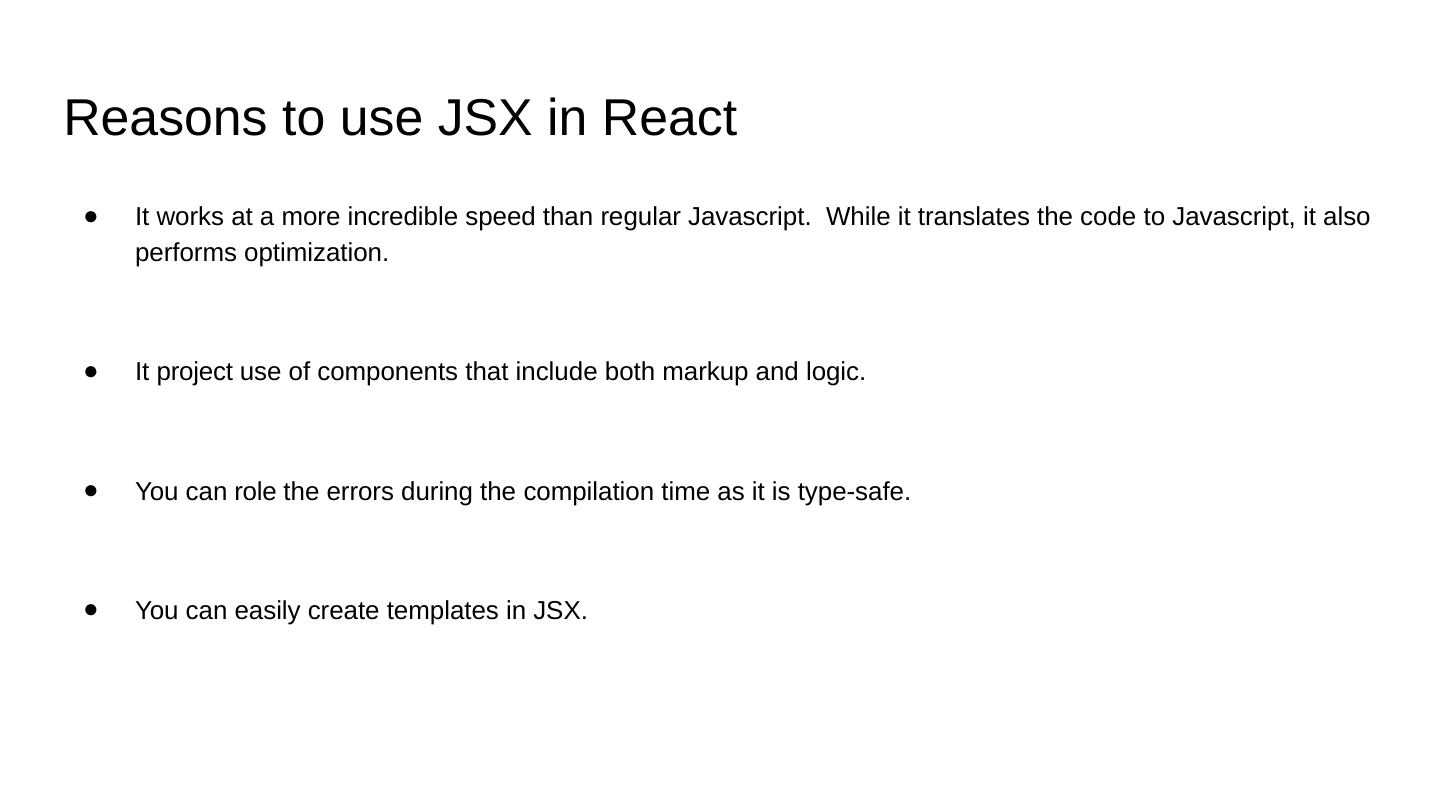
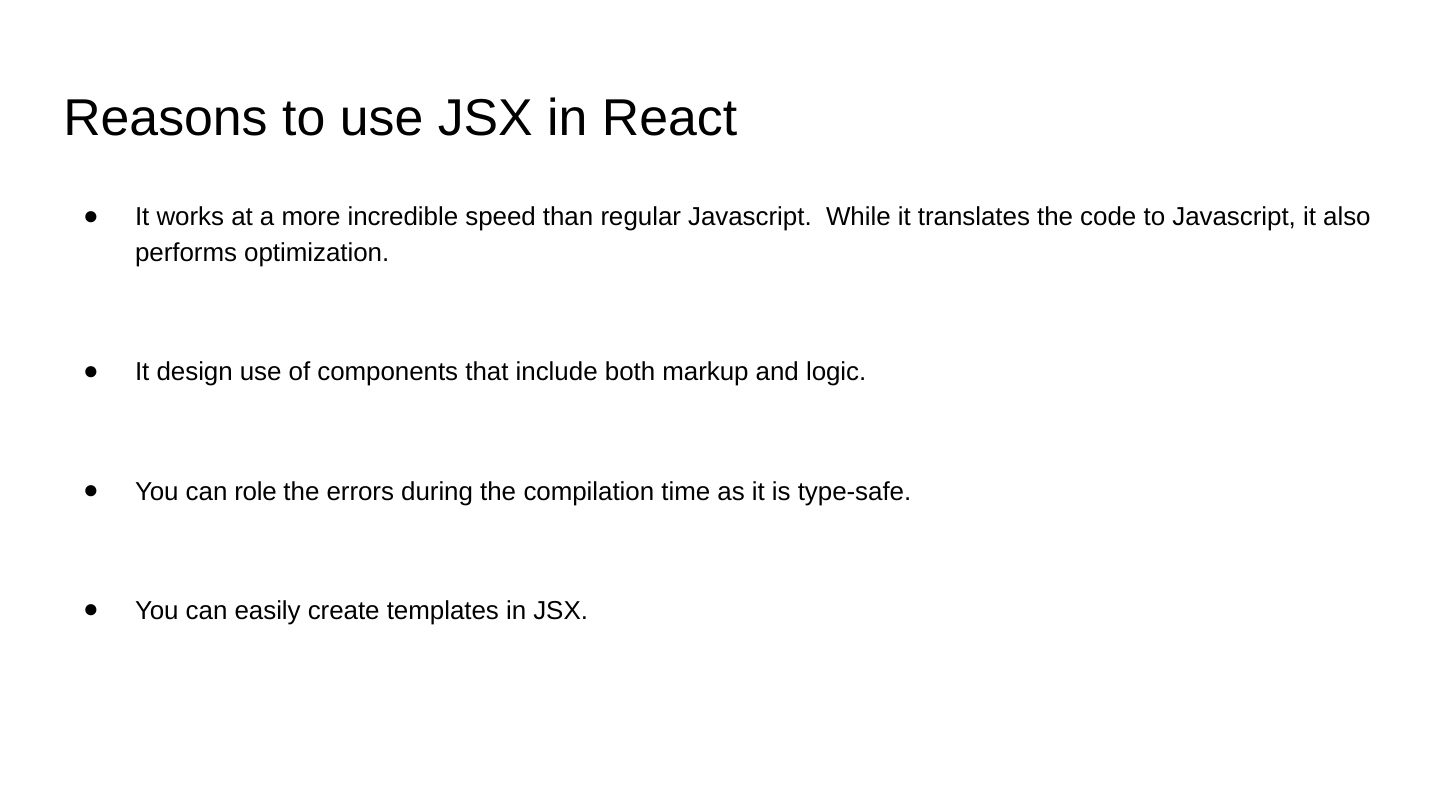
project: project -> design
